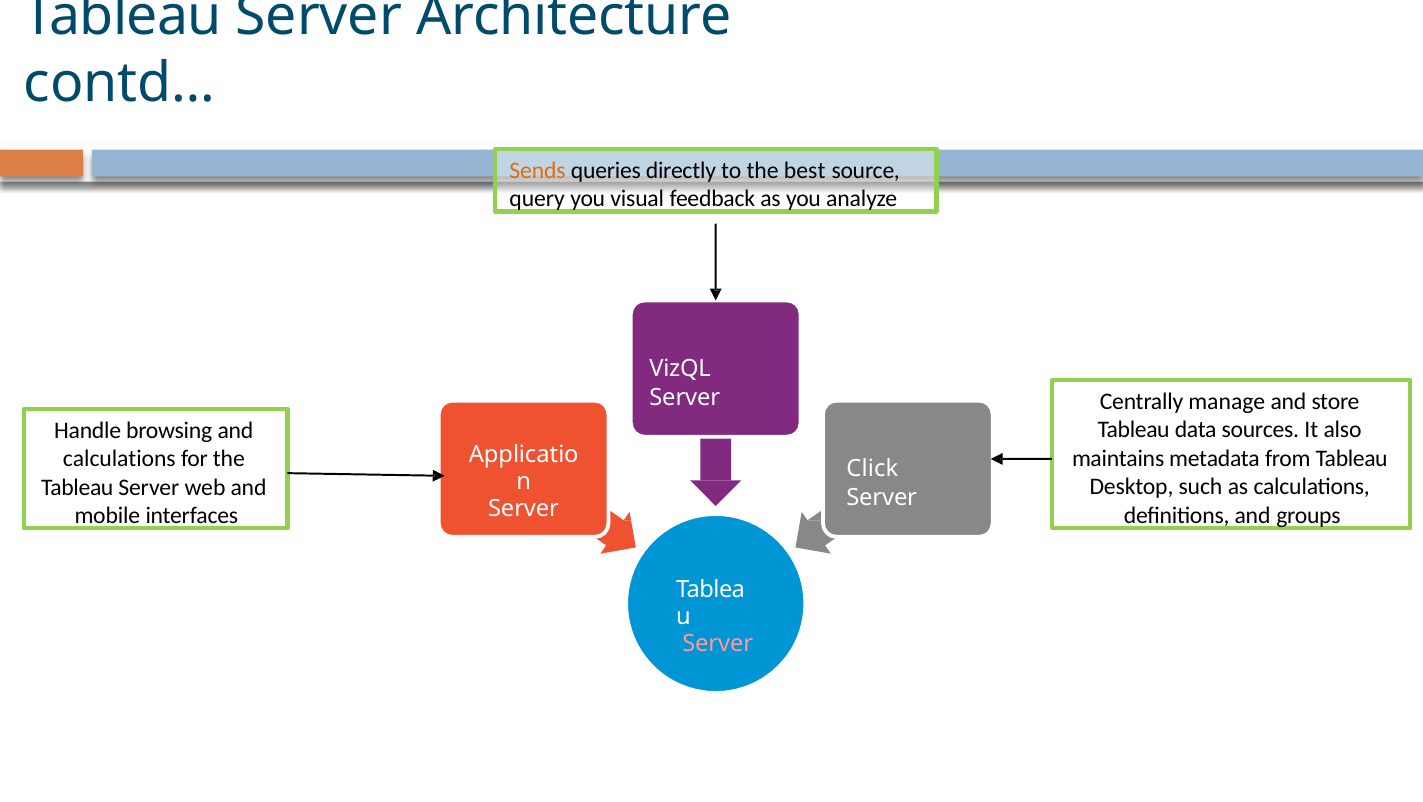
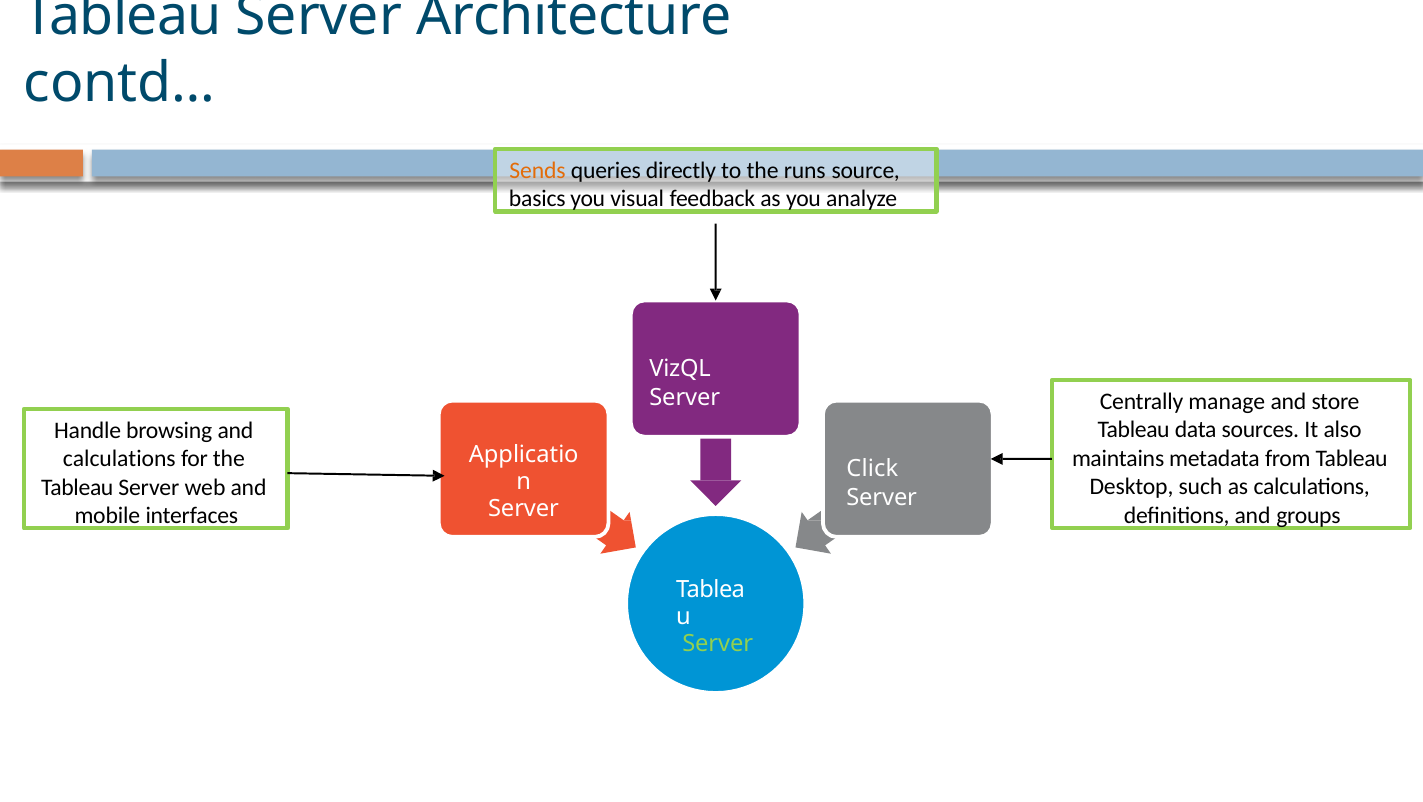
best: best -> runs
query: query -> basics
Server at (718, 643) colour: pink -> light green
